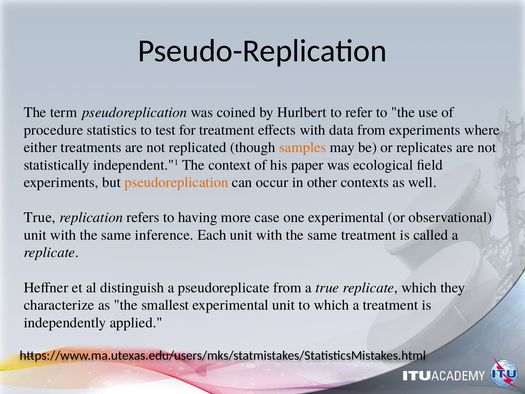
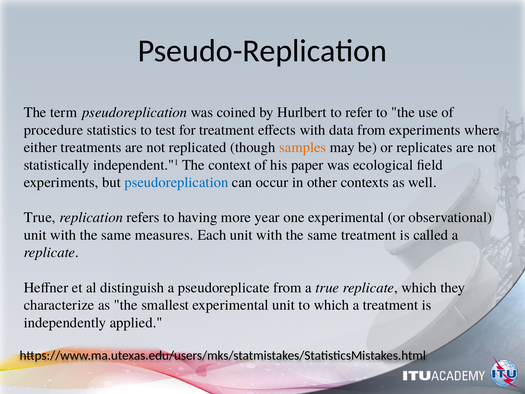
pseudoreplication at (176, 182) colour: orange -> blue
case: case -> year
inference: inference -> measures
